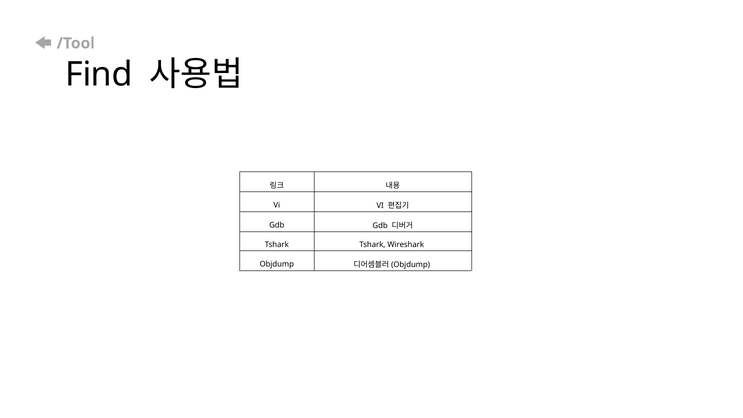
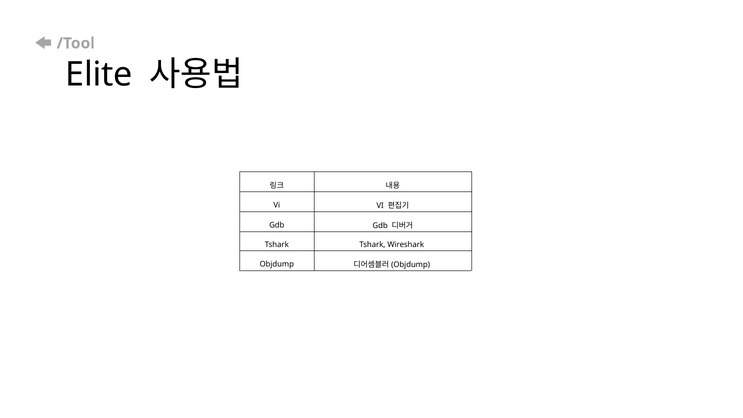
Find: Find -> Elite
